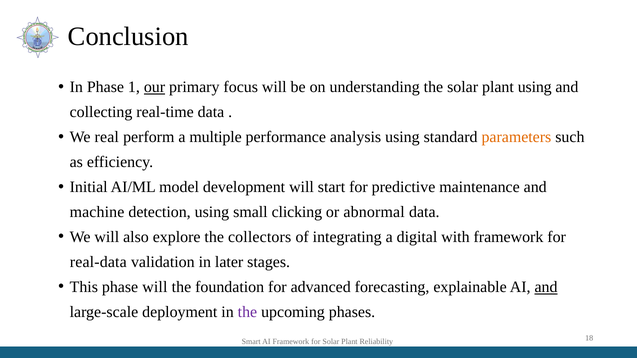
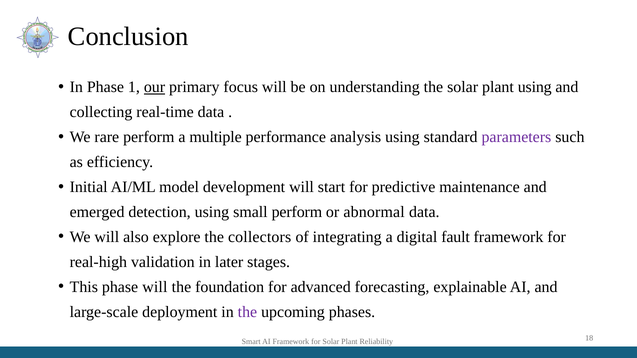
real: real -> rare
parameters colour: orange -> purple
machine: machine -> emerged
small clicking: clicking -> perform
with: with -> fault
real-data: real-data -> real-high
and at (546, 287) underline: present -> none
